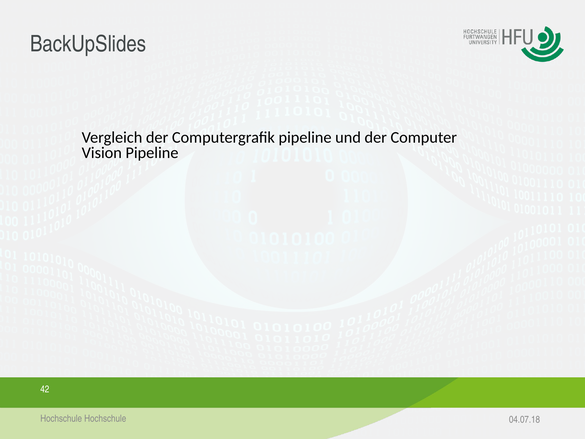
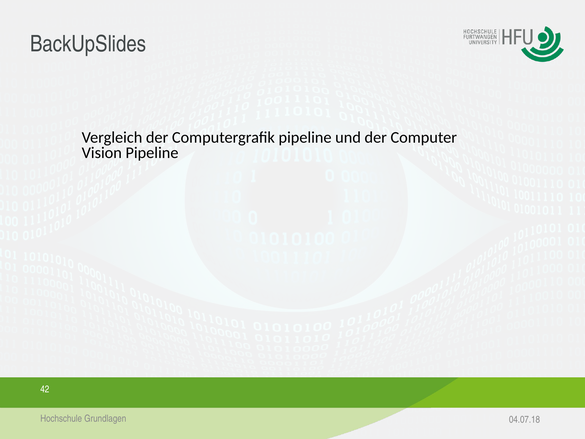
Hochschule Hochschule: Hochschule -> Grundlagen
